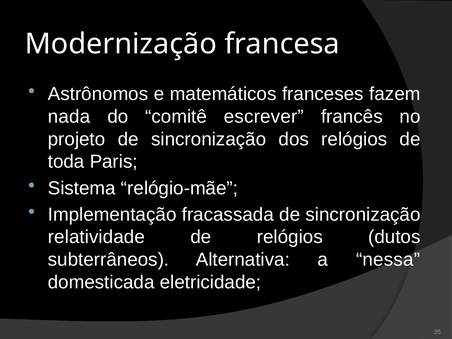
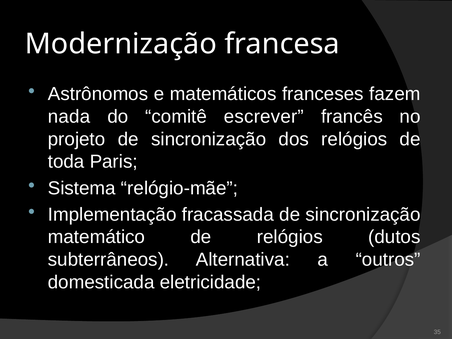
relatividade: relatividade -> matemático
nessa: nessa -> outros
